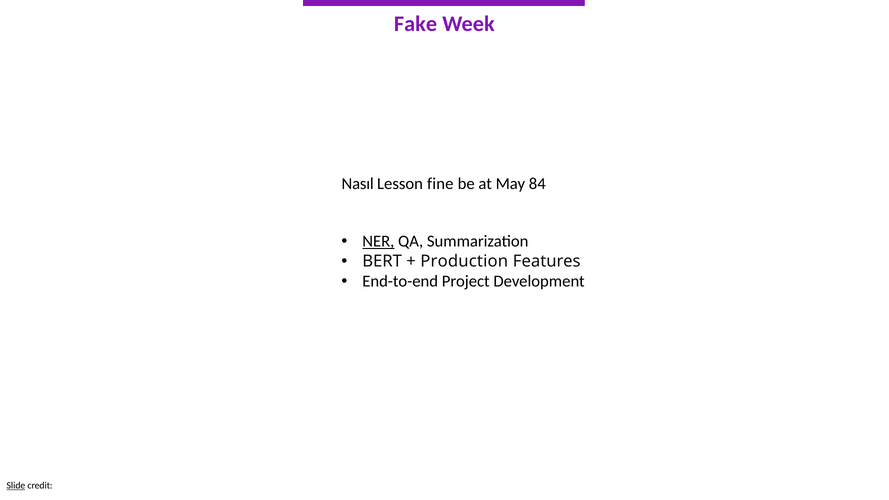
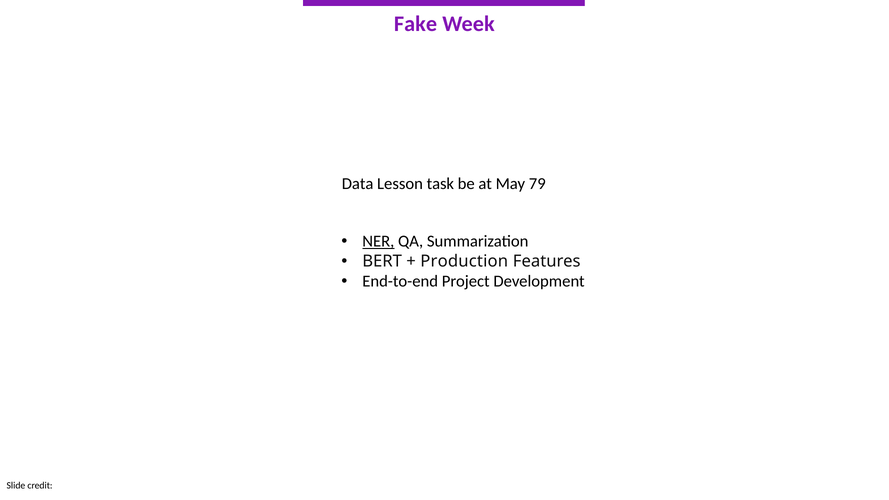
Nasıl: Nasıl -> Data
fine: fine -> task
84: 84 -> 79
Slide underline: present -> none
